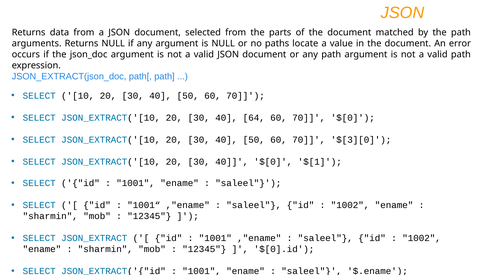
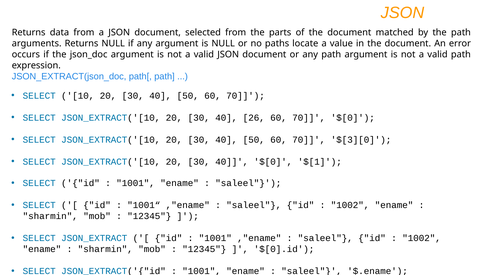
64: 64 -> 26
